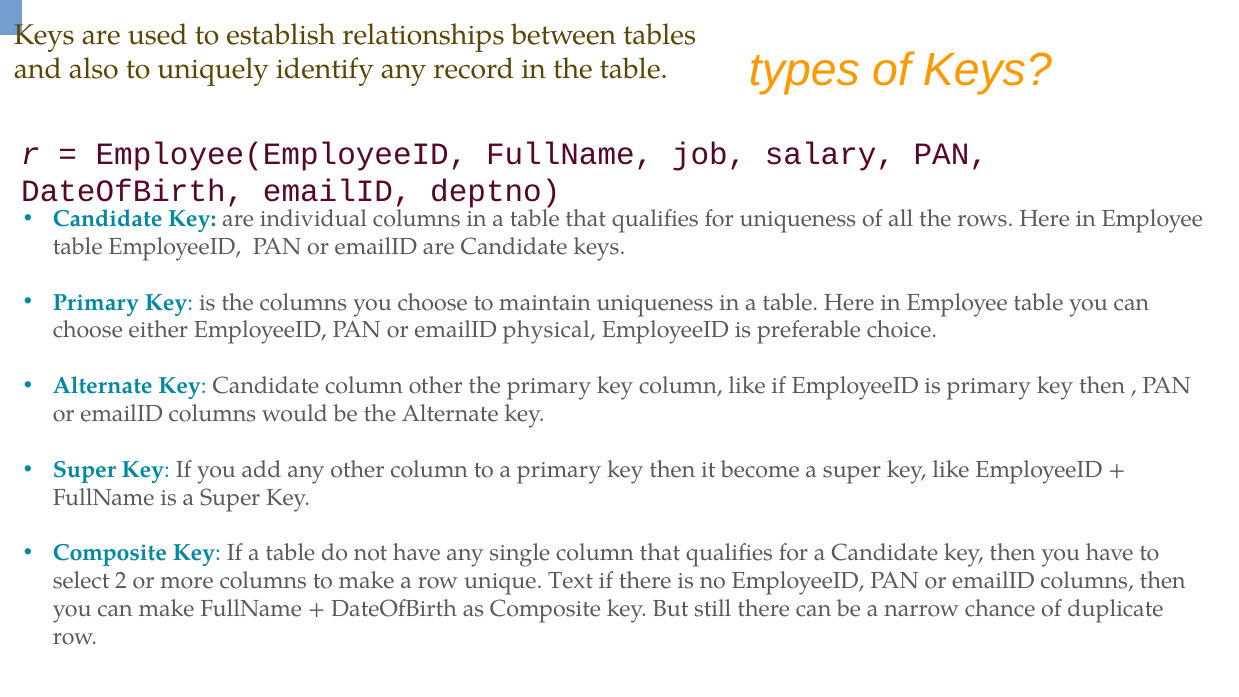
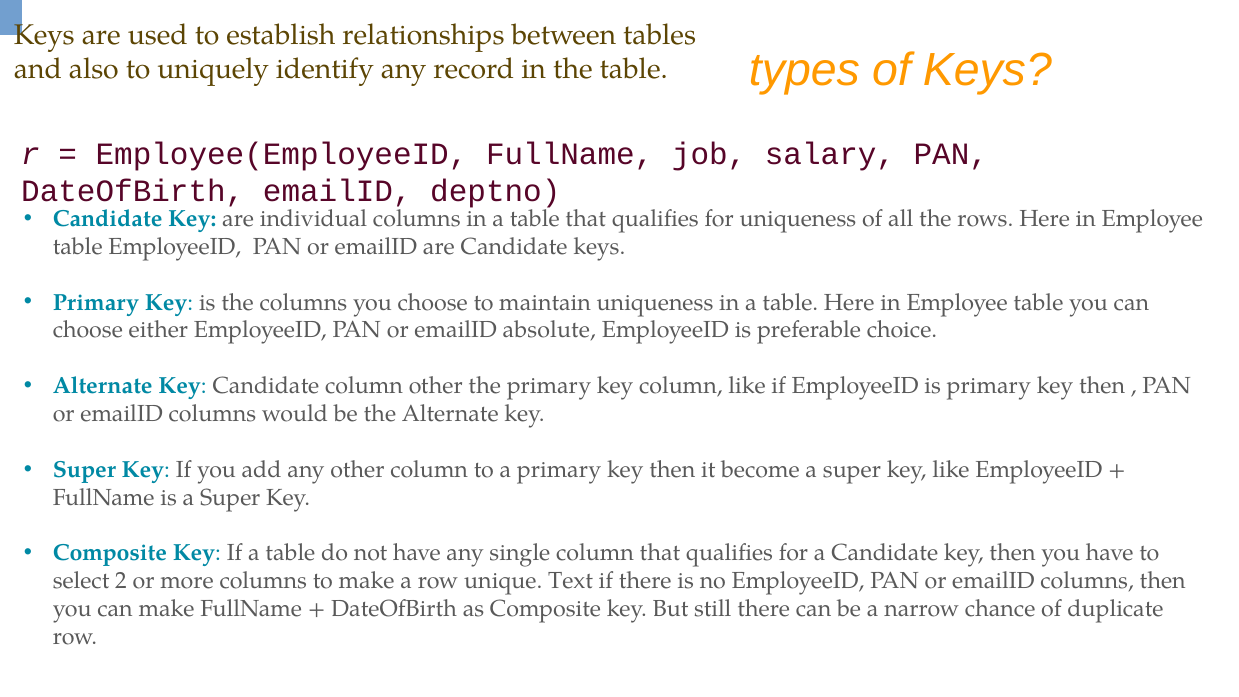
physical: physical -> absolute
